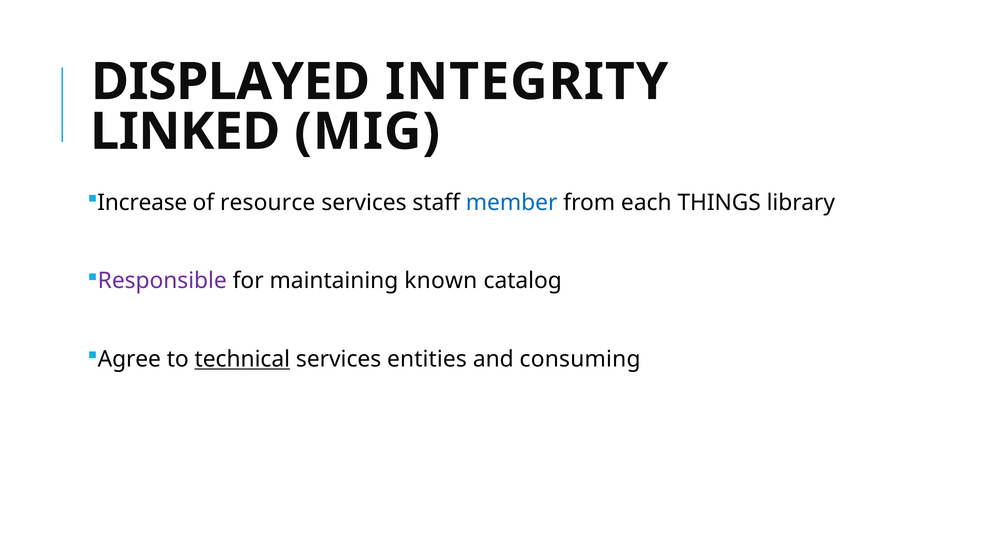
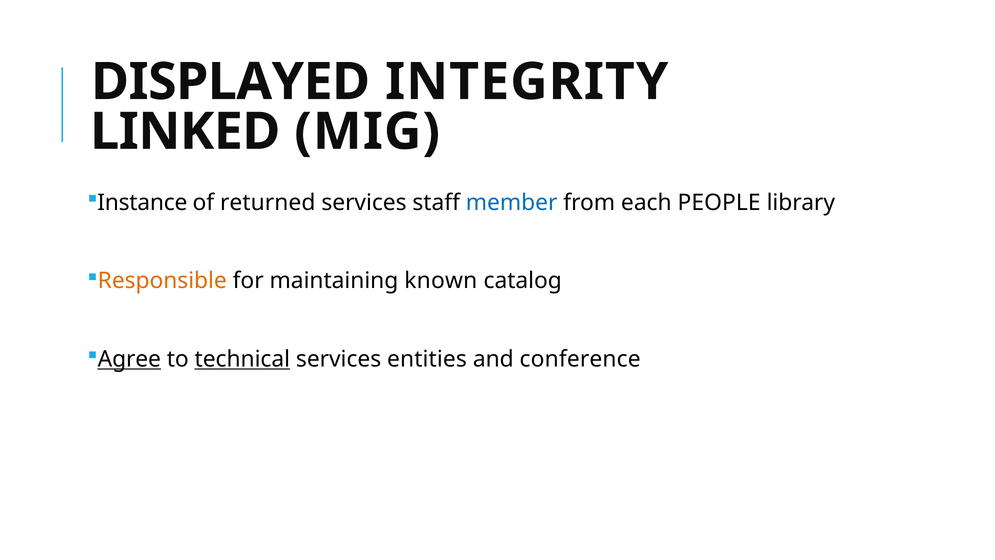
Increase: Increase -> Instance
resource: resource -> returned
THINGS: THINGS -> PEOPLE
Responsible colour: purple -> orange
Agree underline: none -> present
consuming: consuming -> conference
